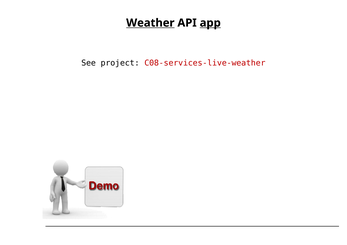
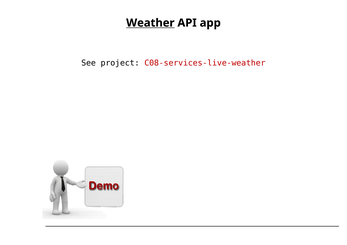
app underline: present -> none
